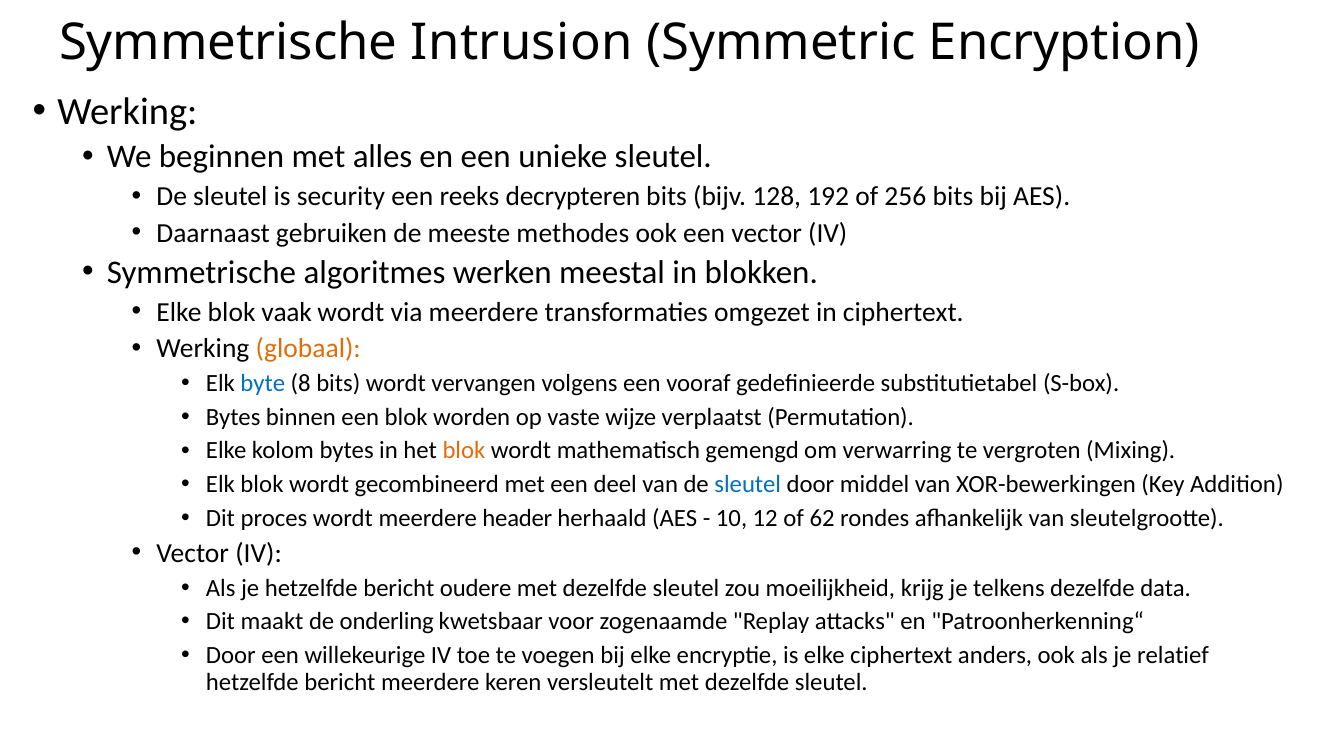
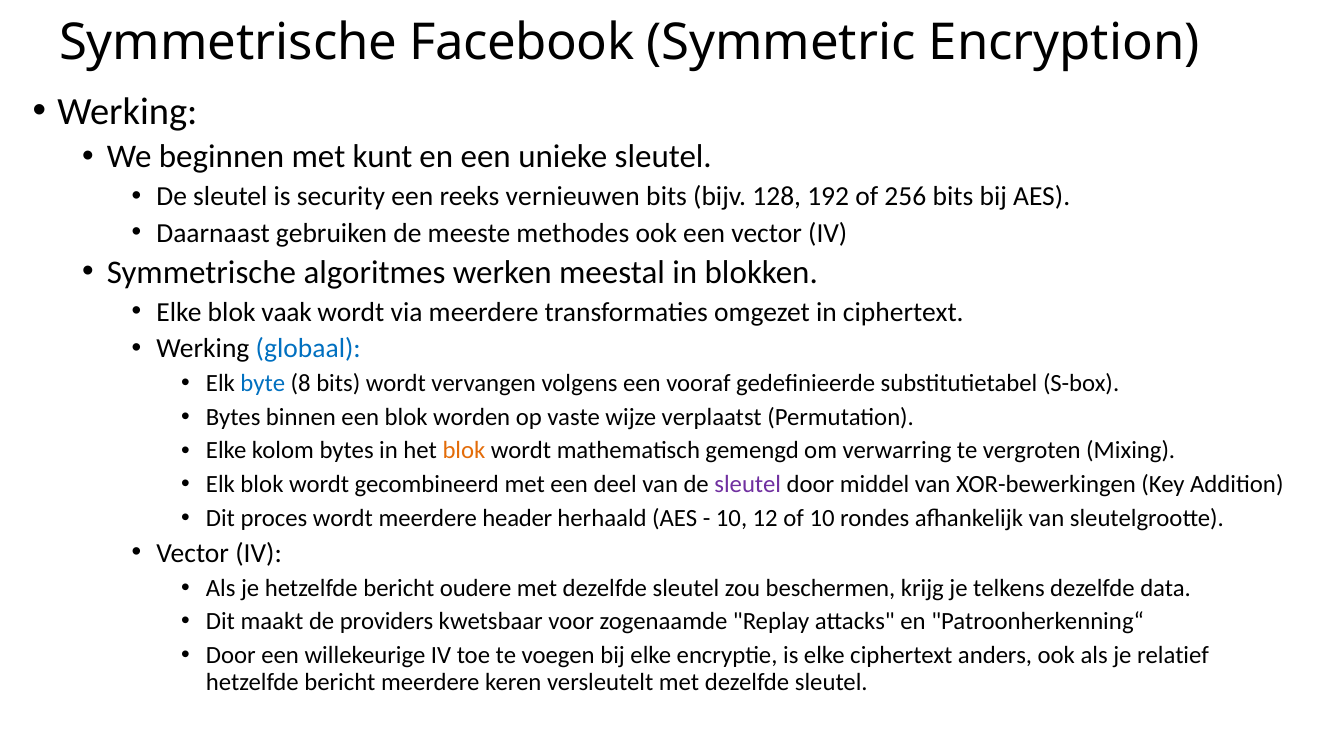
Intrusion: Intrusion -> Facebook
alles: alles -> kunt
decrypteren: decrypteren -> vernieuwen
globaal colour: orange -> blue
sleutel at (748, 485) colour: blue -> purple
of 62: 62 -> 10
moeilijkheid: moeilijkheid -> beschermen
onderling: onderling -> providers
